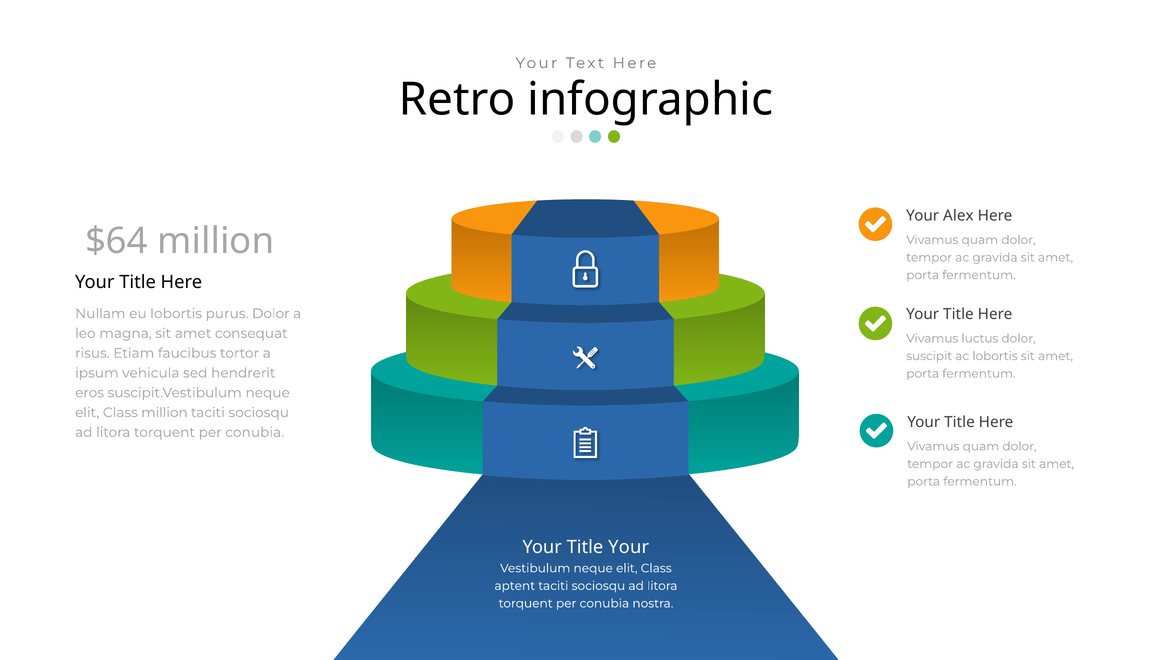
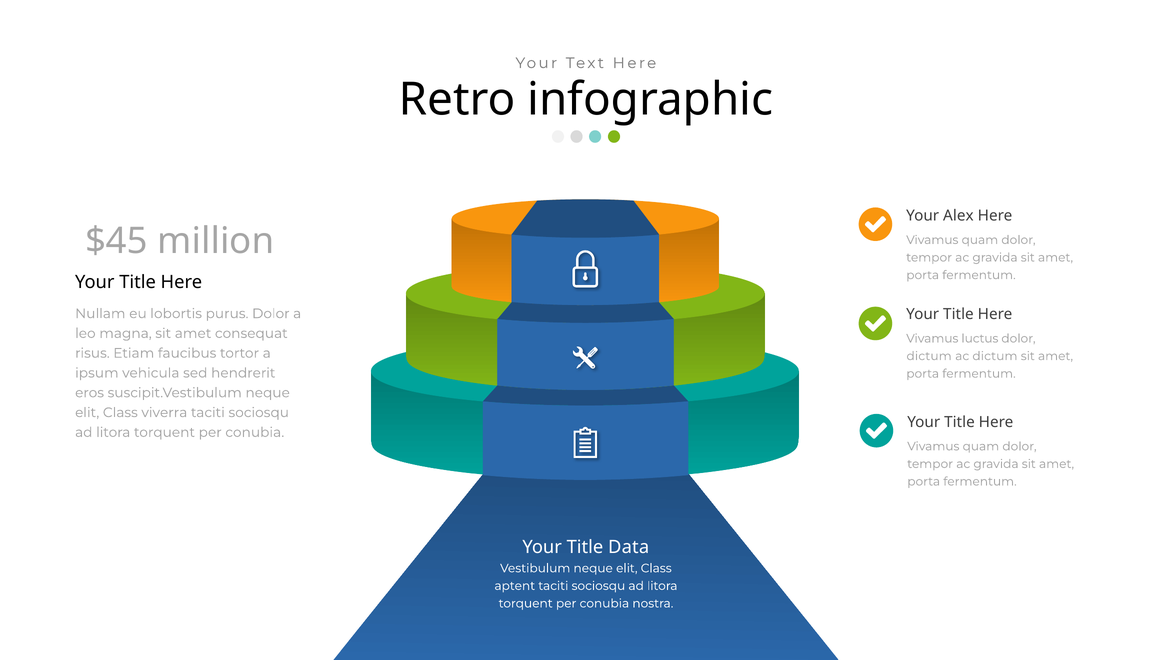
$64: $64 -> $45
suscipit at (929, 356): suscipit -> dictum
ac lobortis: lobortis -> dictum
Class million: million -> viverra
Title Your: Your -> Data
